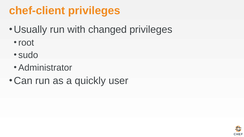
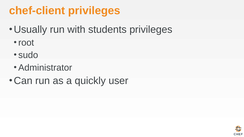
changed: changed -> students
